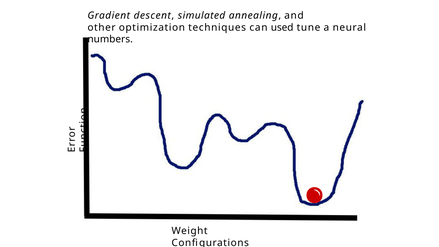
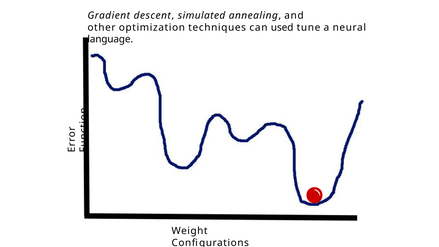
numbers: numbers -> language
